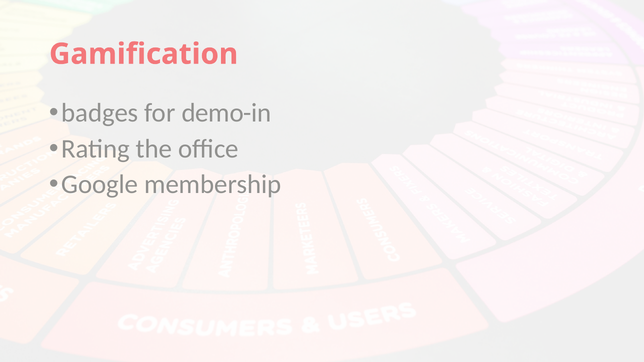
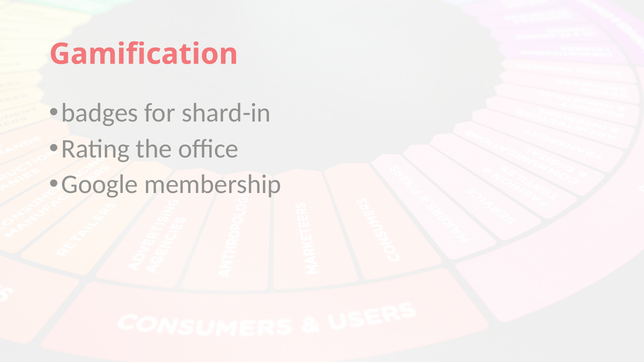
demo-in: demo-in -> shard-in
